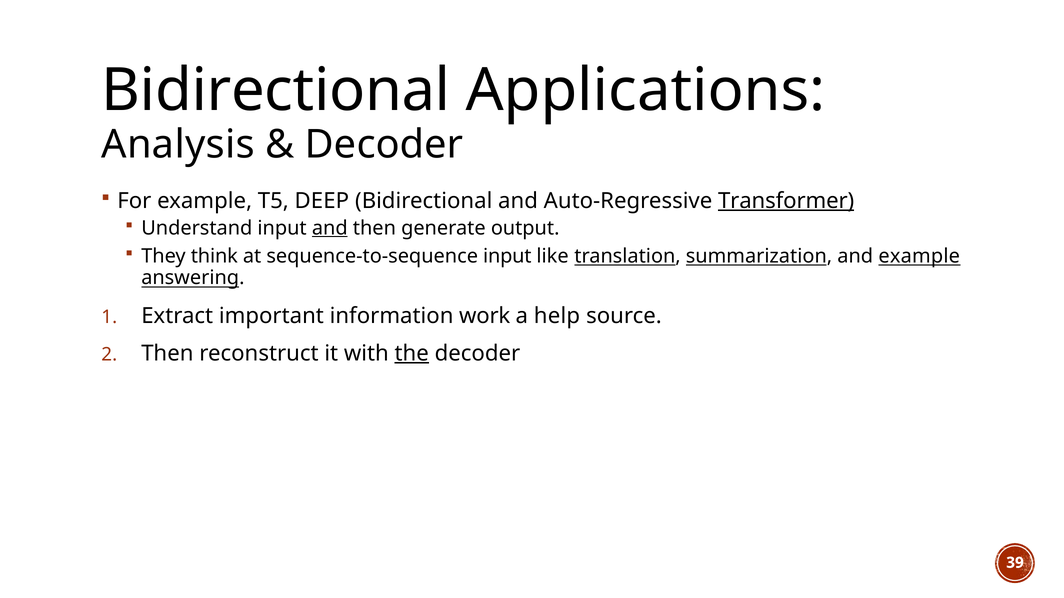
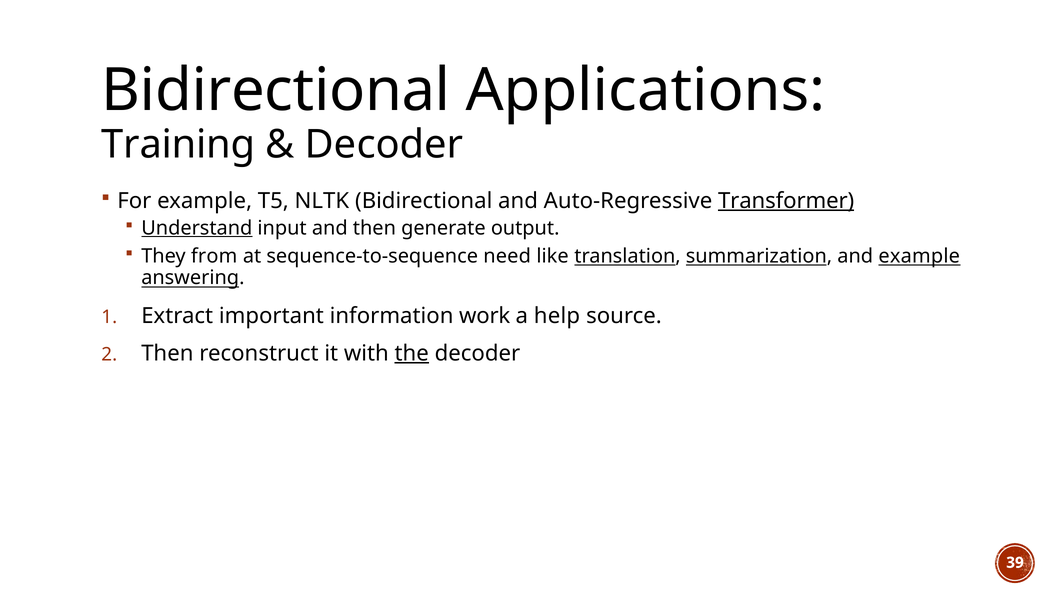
Analysis: Analysis -> Training
DEEP: DEEP -> NLTK
Understand underline: none -> present
and at (330, 228) underline: present -> none
think: think -> from
sequence-to-sequence input: input -> need
